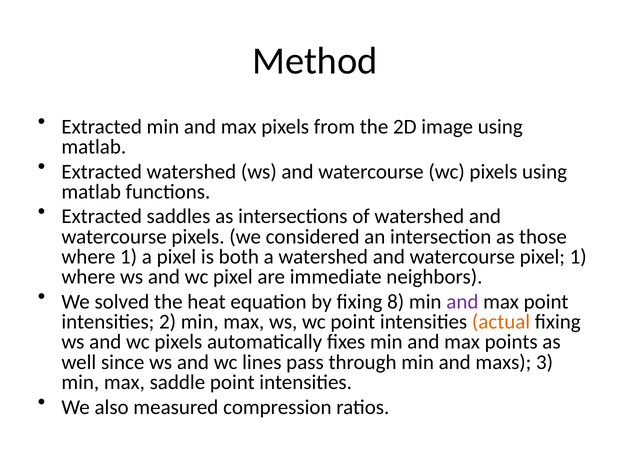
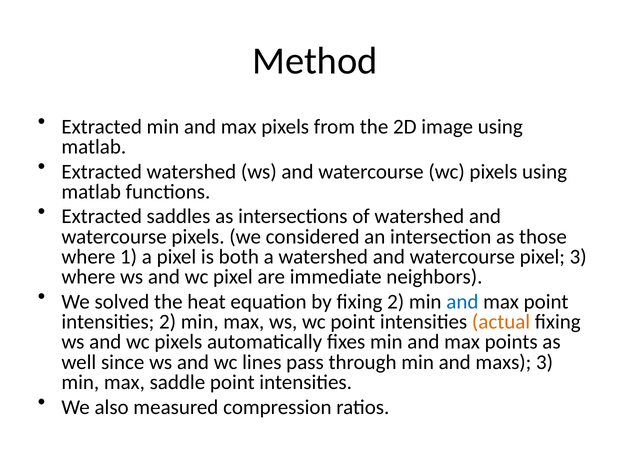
pixel 1: 1 -> 3
fixing 8: 8 -> 2
and at (462, 301) colour: purple -> blue
